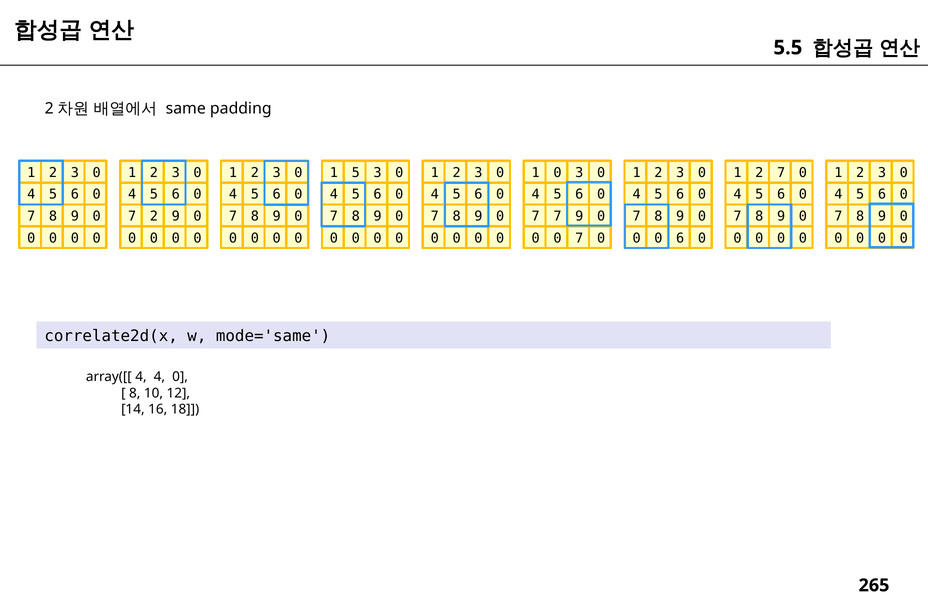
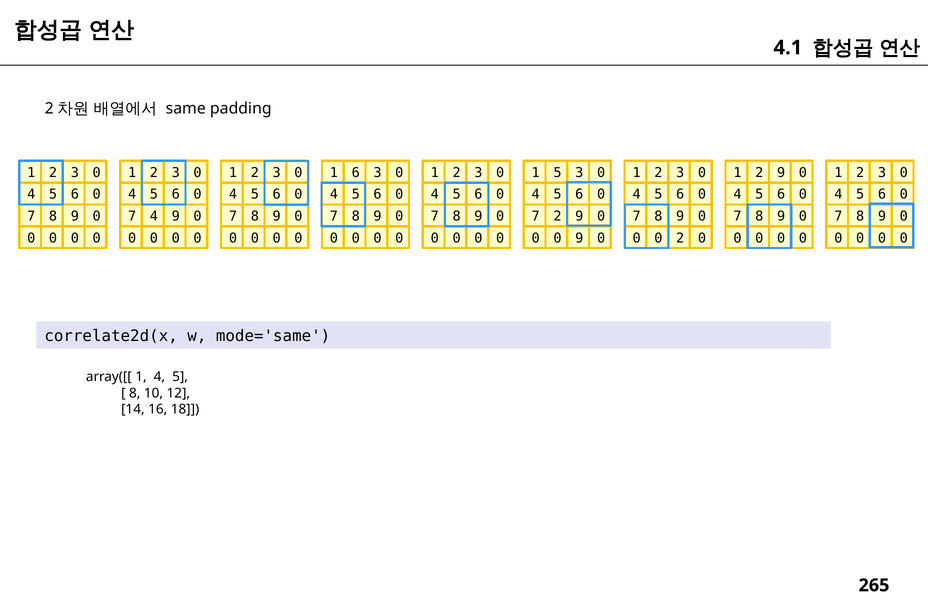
5.5: 5.5 -> 4.1
1 5: 5 -> 6
1 0: 0 -> 5
1 2 7: 7 -> 9
7 2: 2 -> 4
7 7: 7 -> 2
0 7: 7 -> 9
0 6: 6 -> 2
array([[ 4: 4 -> 1
0 at (180, 376): 0 -> 5
